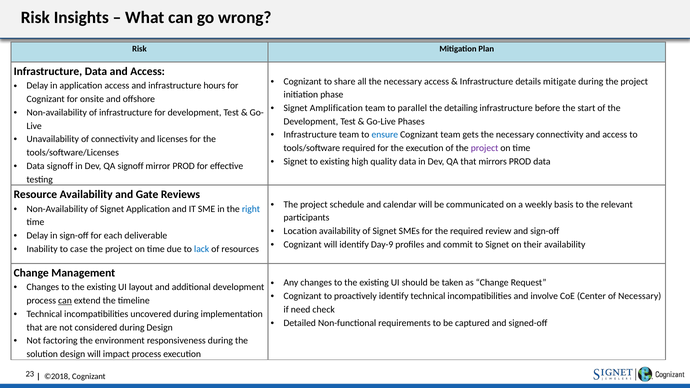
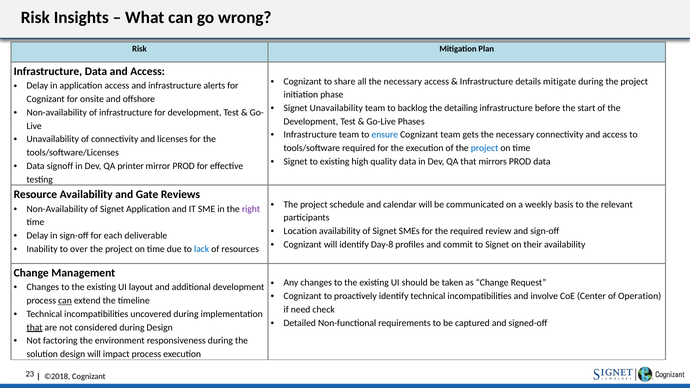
hours: hours -> alerts
Signet Amplification: Amplification -> Unavailability
parallel: parallel -> backlog
project at (485, 148) colour: purple -> blue
QA signoff: signoff -> printer
right colour: blue -> purple
Day-9: Day-9 -> Day-8
case: case -> over
of Necessary: Necessary -> Operation
that at (35, 327) underline: none -> present
